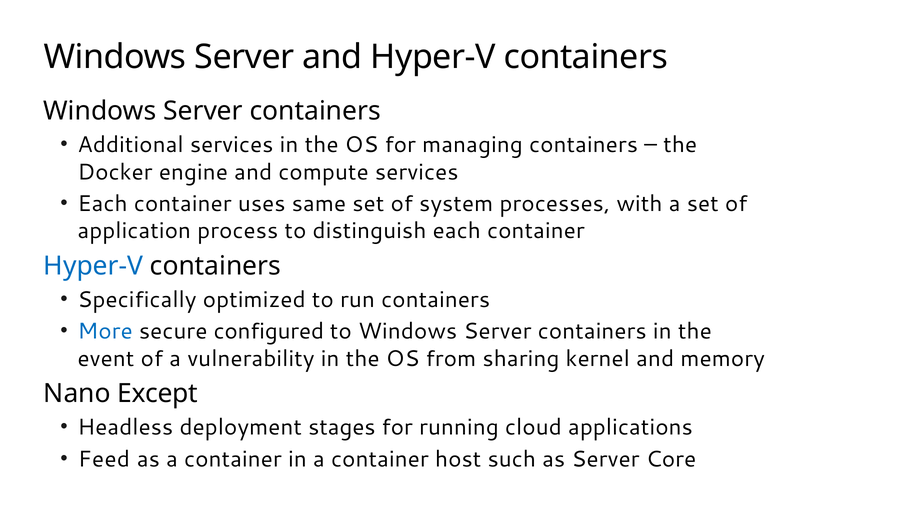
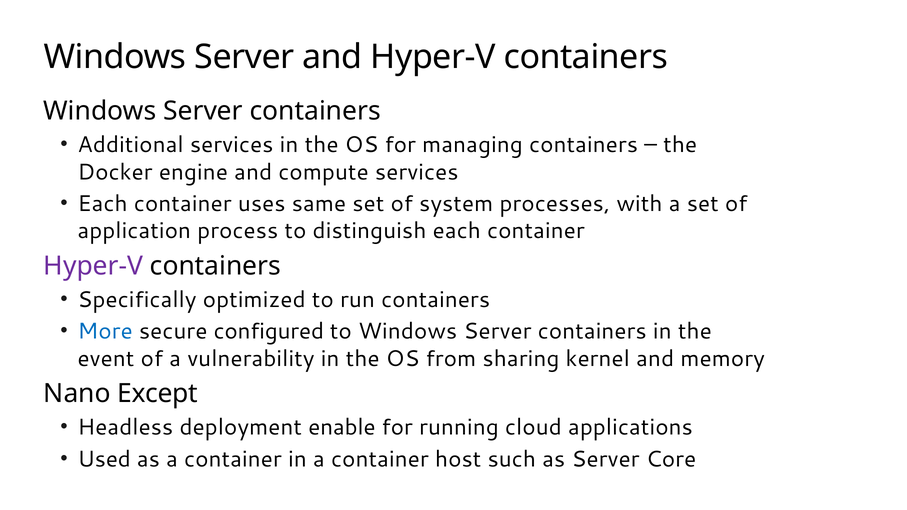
Hyper-V at (93, 266) colour: blue -> purple
stages: stages -> enable
Feed: Feed -> Used
